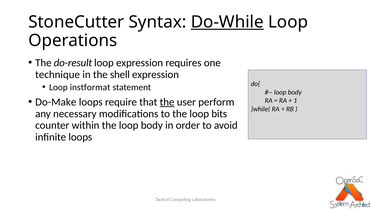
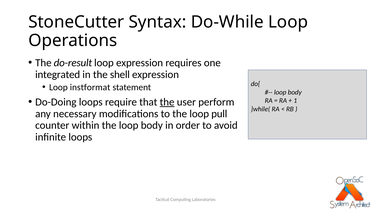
Do-While underline: present -> none
technique: technique -> integrated
Do-Make: Do-Make -> Do-Doing
bits: bits -> pull
